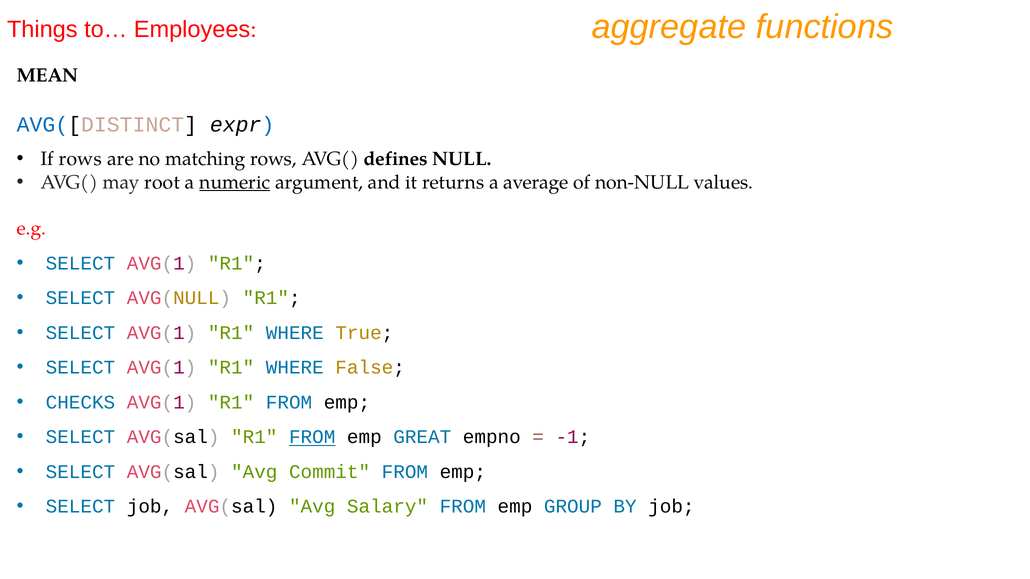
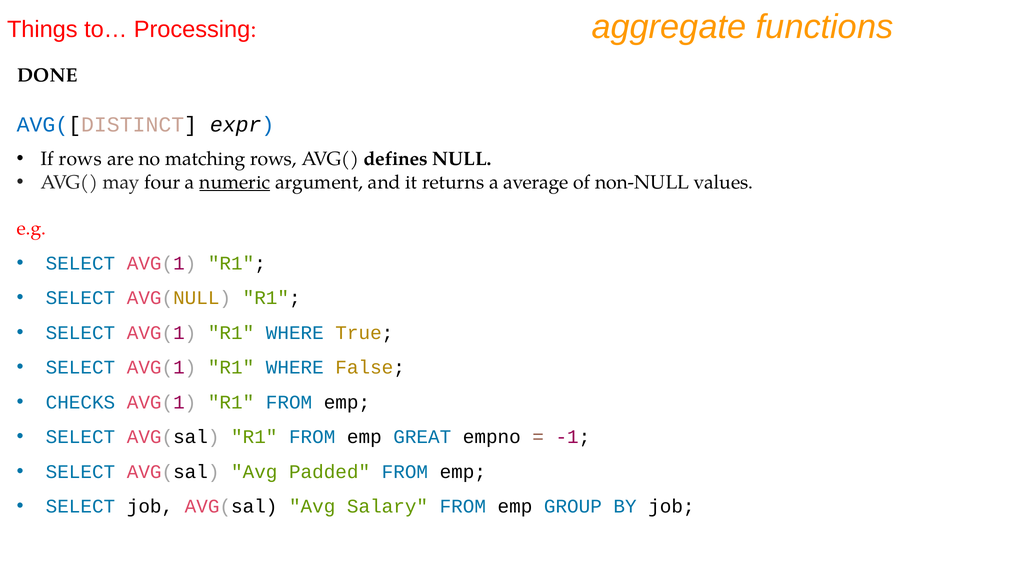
Employees: Employees -> Processing
MEAN: MEAN -> DONE
root: root -> four
FROM at (312, 437) underline: present -> none
Commit: Commit -> Padded
